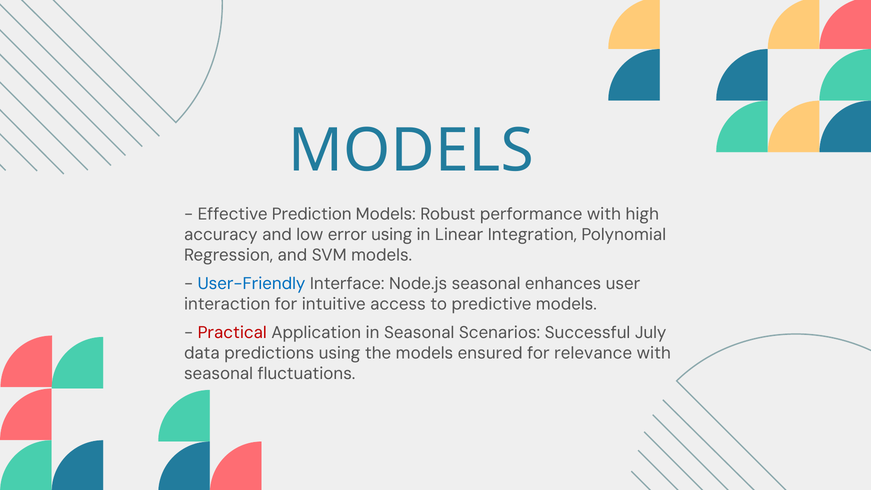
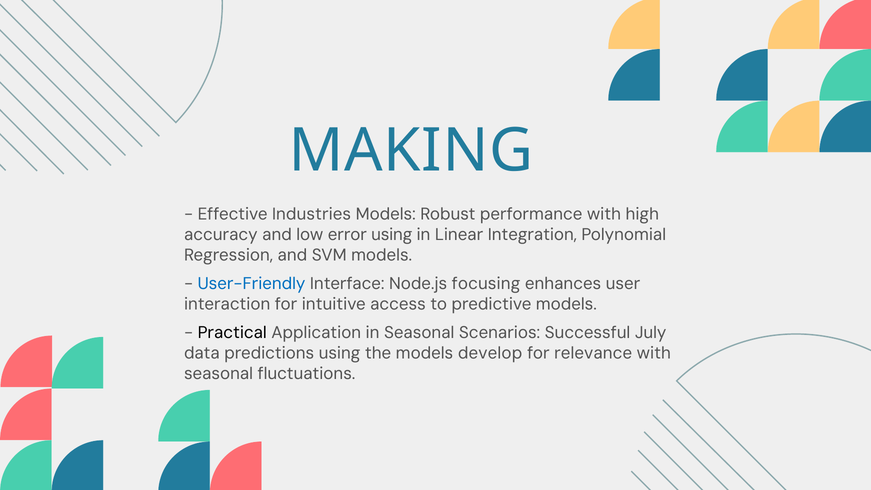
MODELS at (411, 151): MODELS -> MAKING
Prediction: Prediction -> Industries
Node.js seasonal: seasonal -> focusing
Practical colour: red -> black
ensured: ensured -> develop
